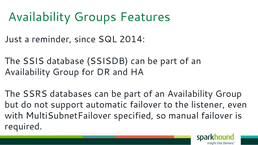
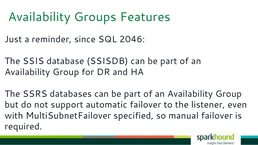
2014: 2014 -> 2046
